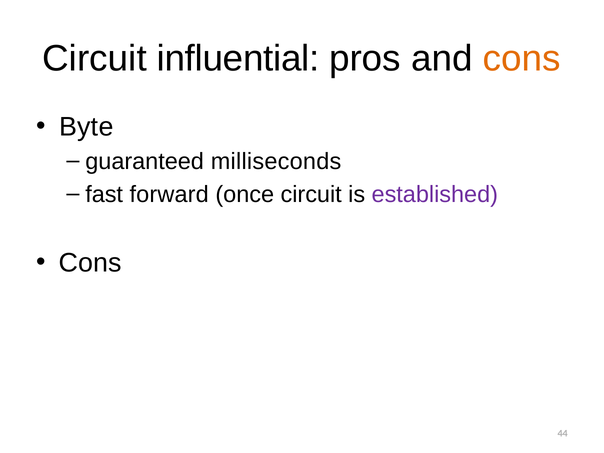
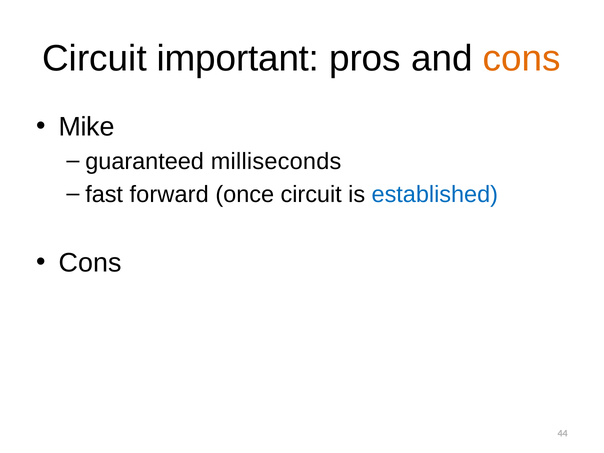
influential: influential -> important
Byte: Byte -> Mike
established colour: purple -> blue
